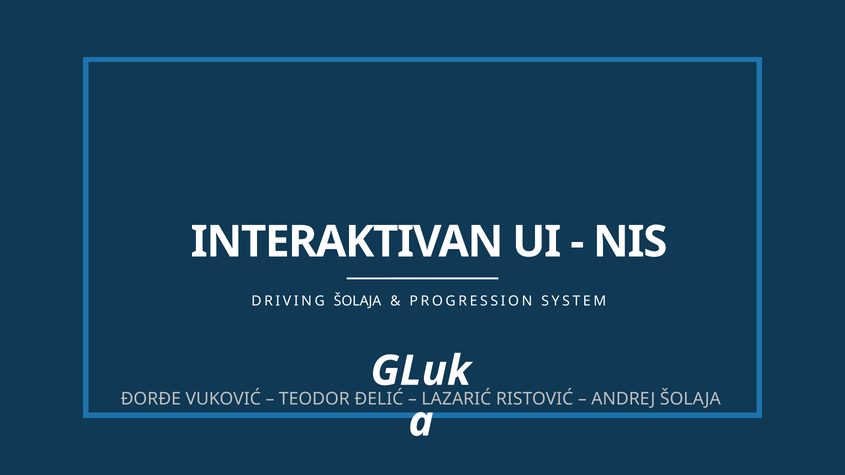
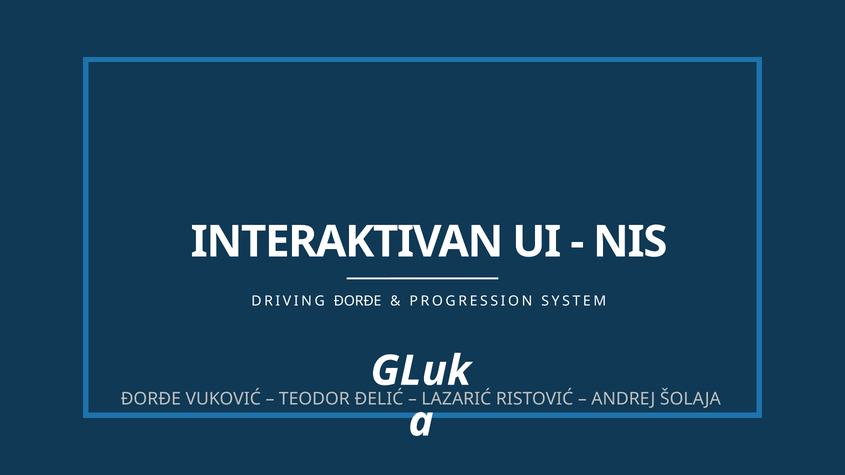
DRIVING ŠOLAJA: ŠOLAJA -> ĐORĐE
